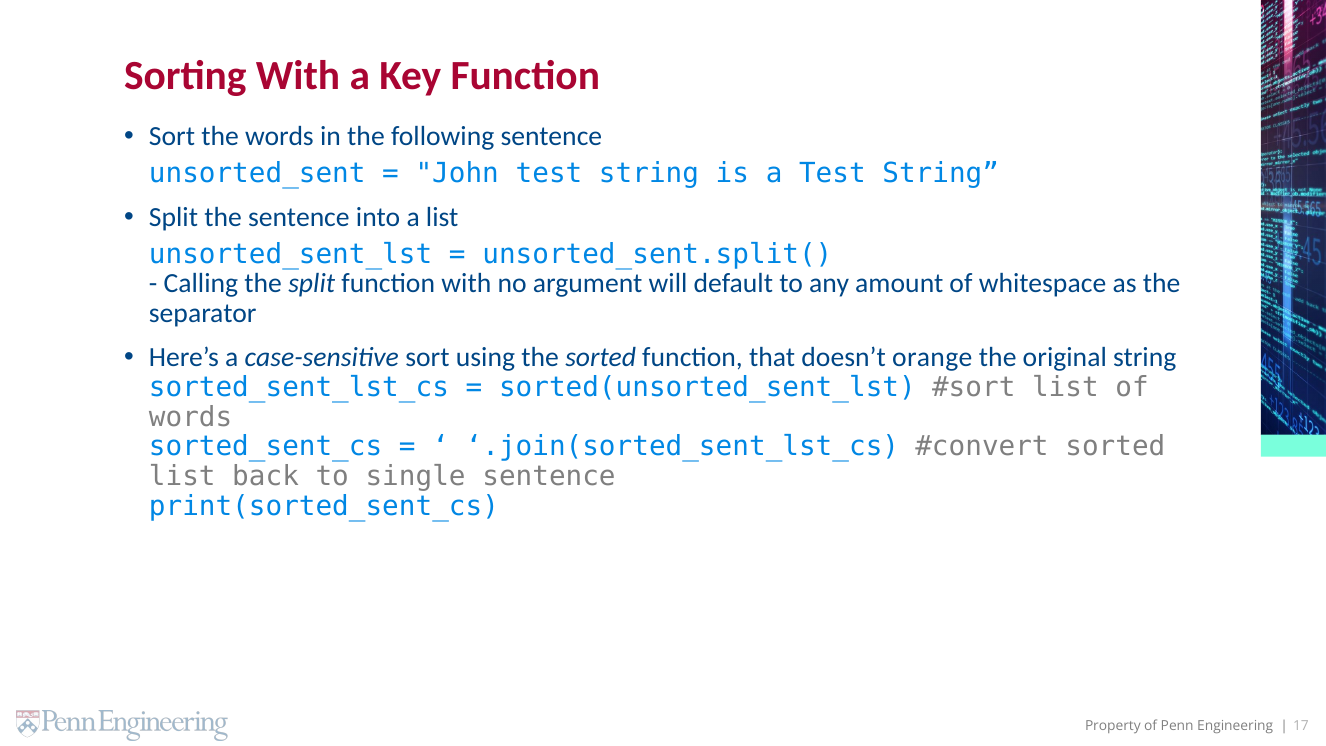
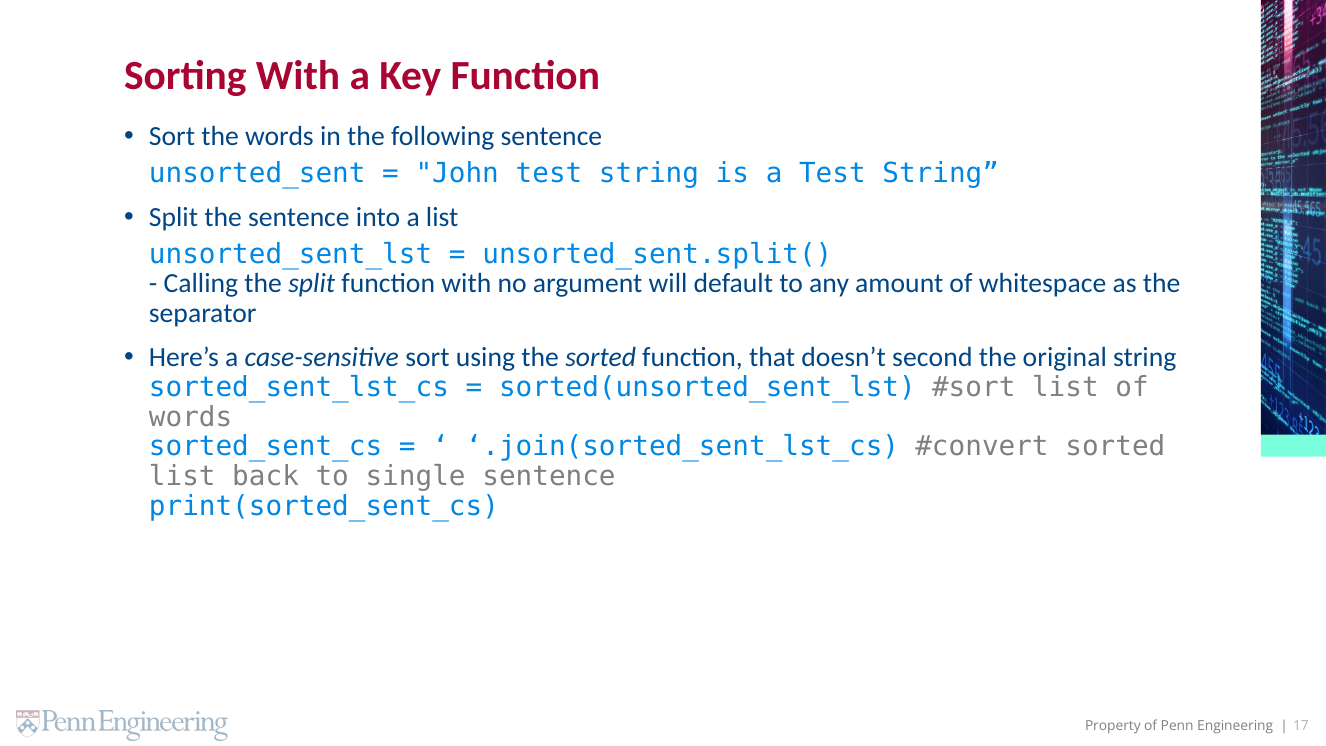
orange: orange -> second
